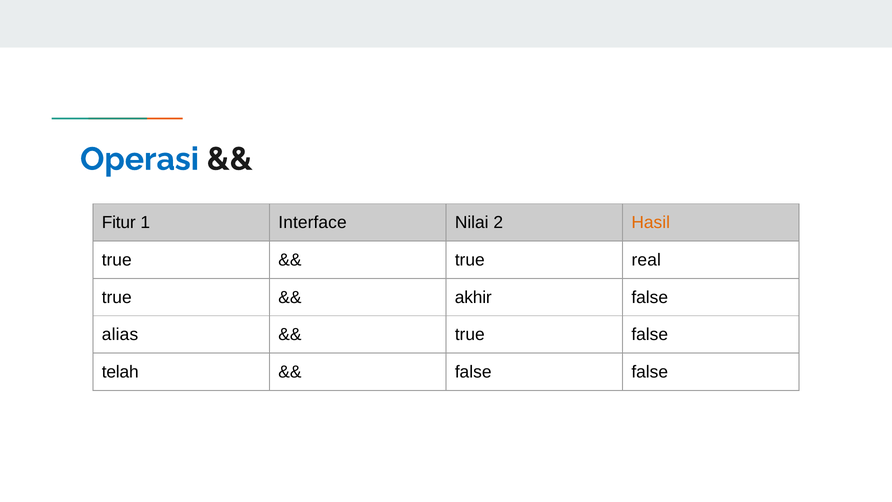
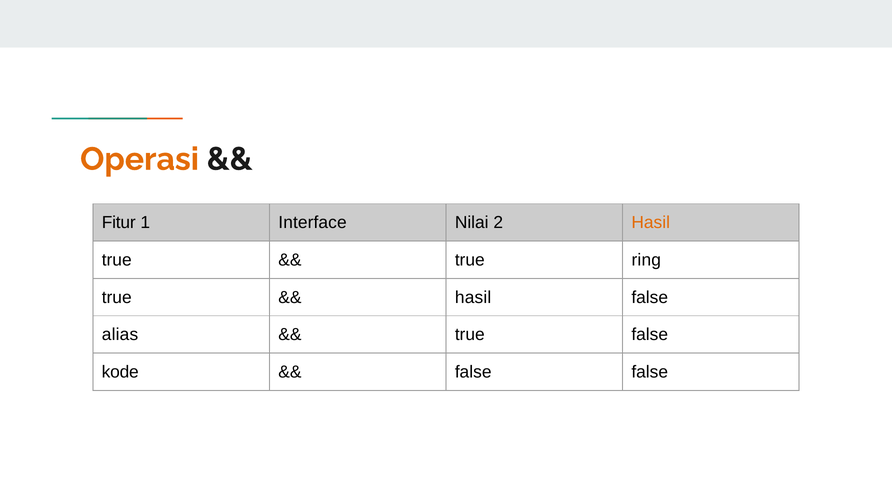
Operasi colour: blue -> orange
real: real -> ring
akhir at (473, 297): akhir -> hasil
telah: telah -> kode
